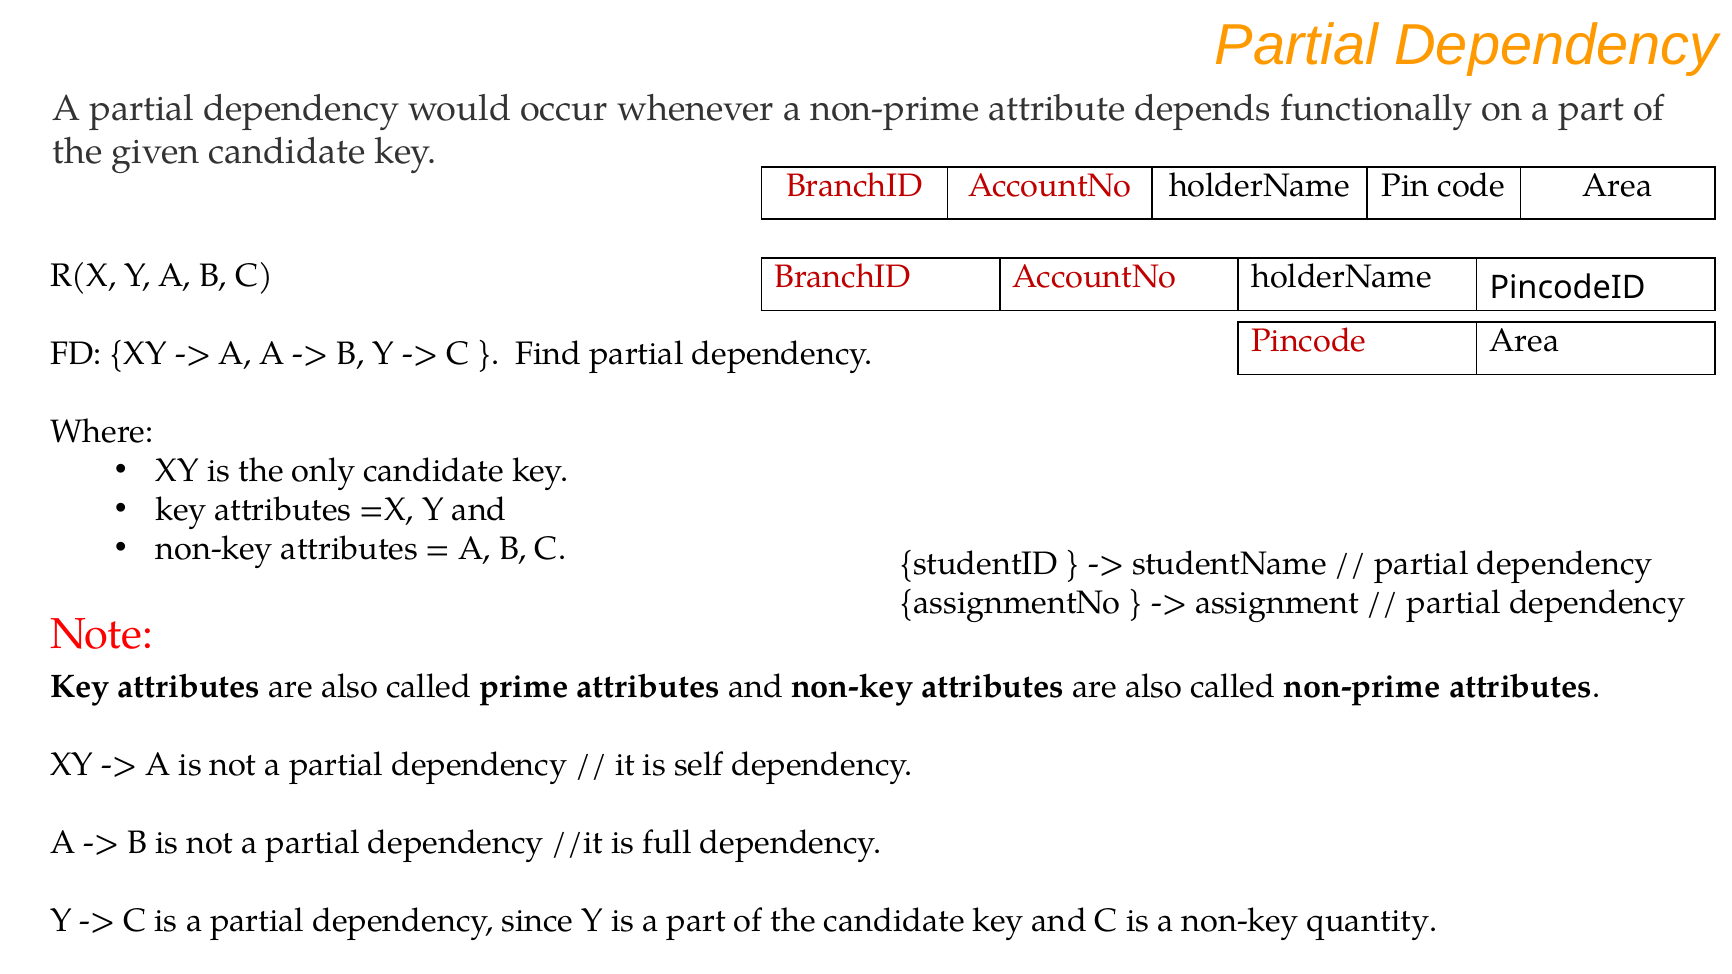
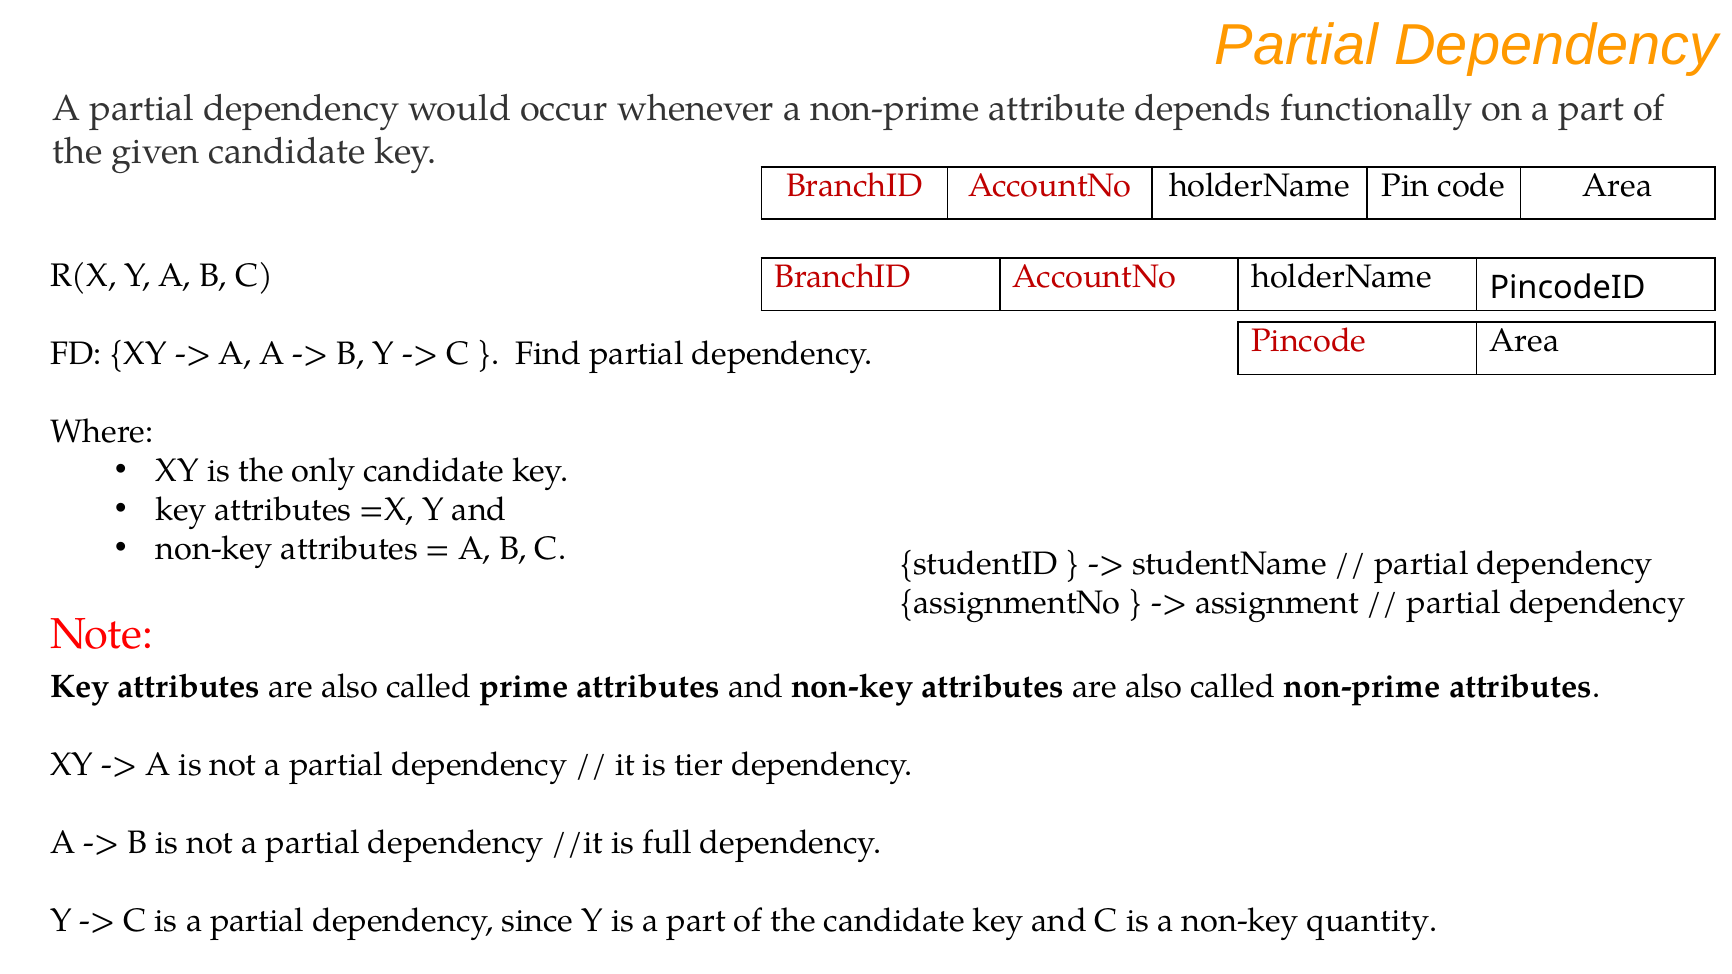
self: self -> tier
